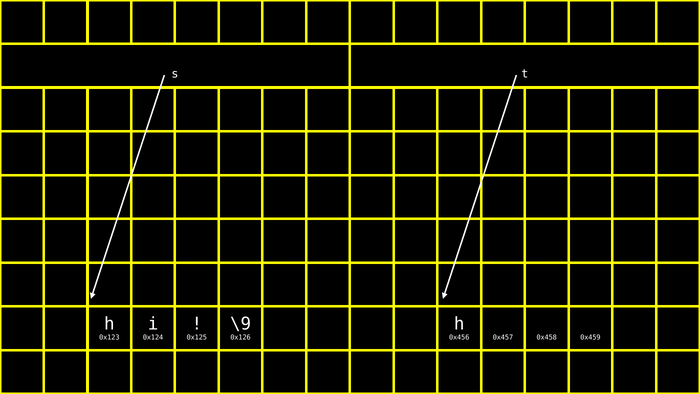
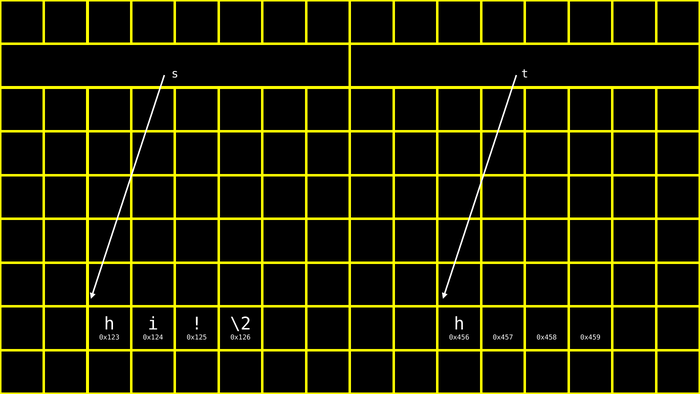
\9: \9 -> \2
